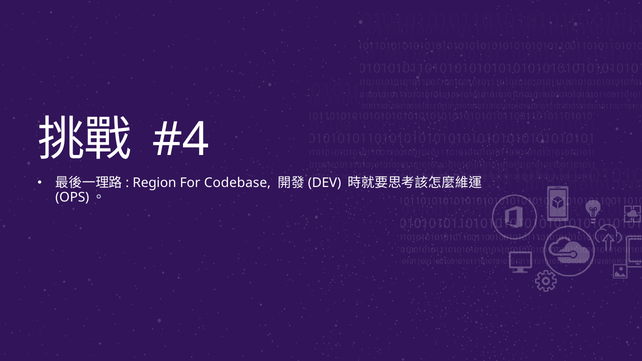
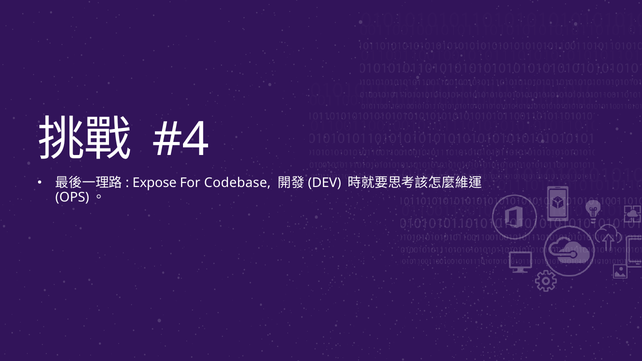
Region: Region -> Expose
